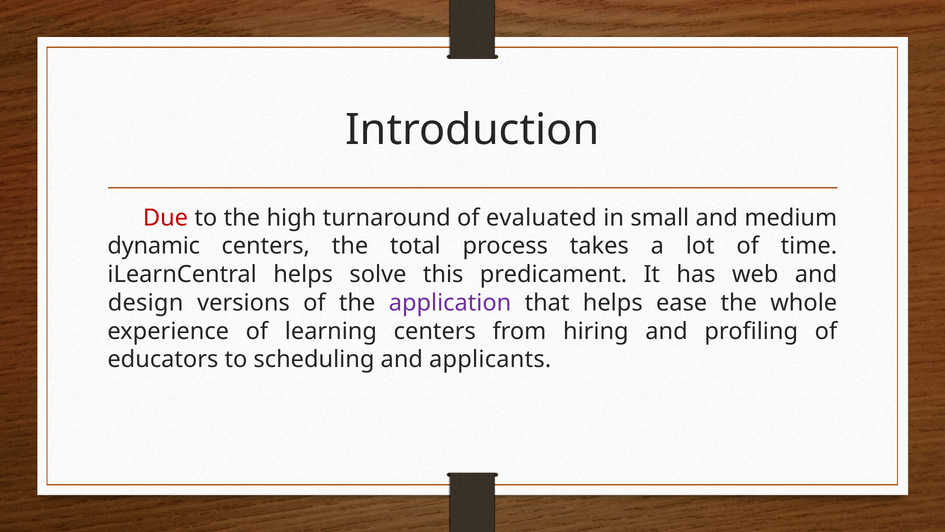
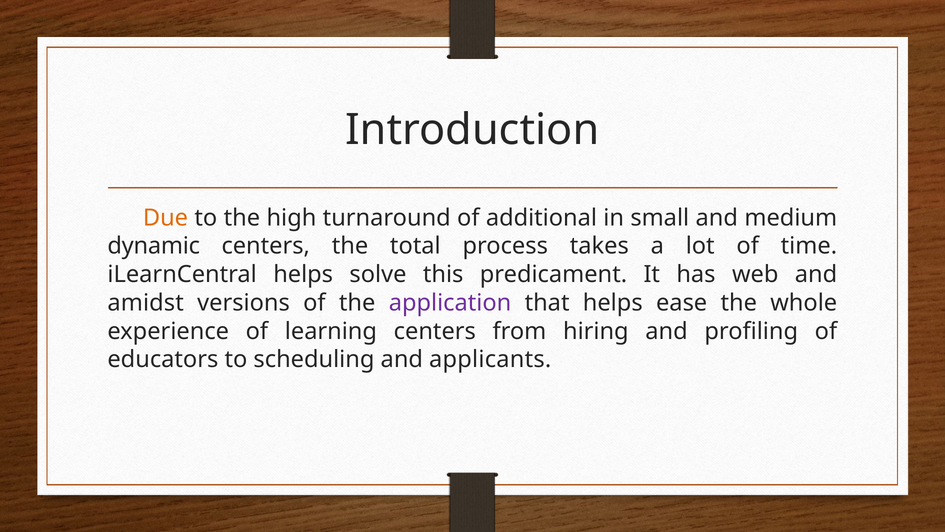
Due colour: red -> orange
evaluated: evaluated -> additional
design: design -> amidst
